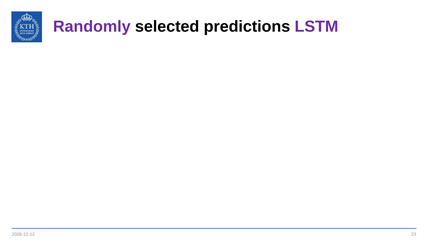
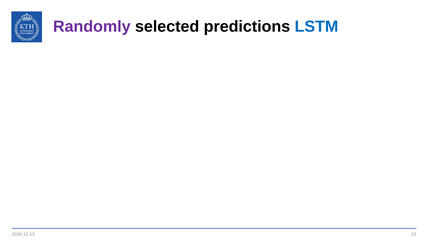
LSTM colour: purple -> blue
